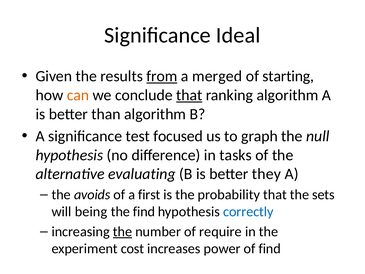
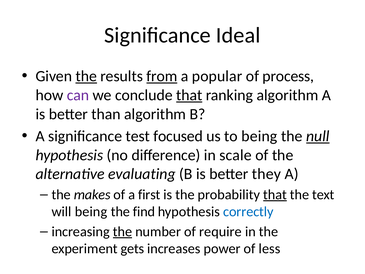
the at (86, 76) underline: none -> present
merged: merged -> popular
starting: starting -> process
can colour: orange -> purple
to graph: graph -> being
null underline: none -> present
tasks: tasks -> scale
avoids: avoids -> makes
that at (275, 195) underline: none -> present
sets: sets -> text
cost: cost -> gets
of find: find -> less
